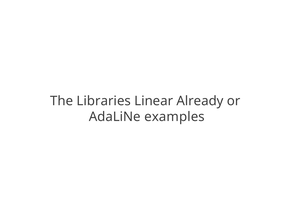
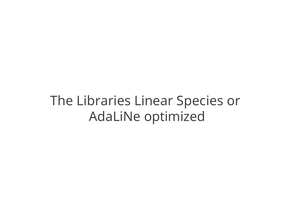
Already: Already -> Species
examples: examples -> optimized
